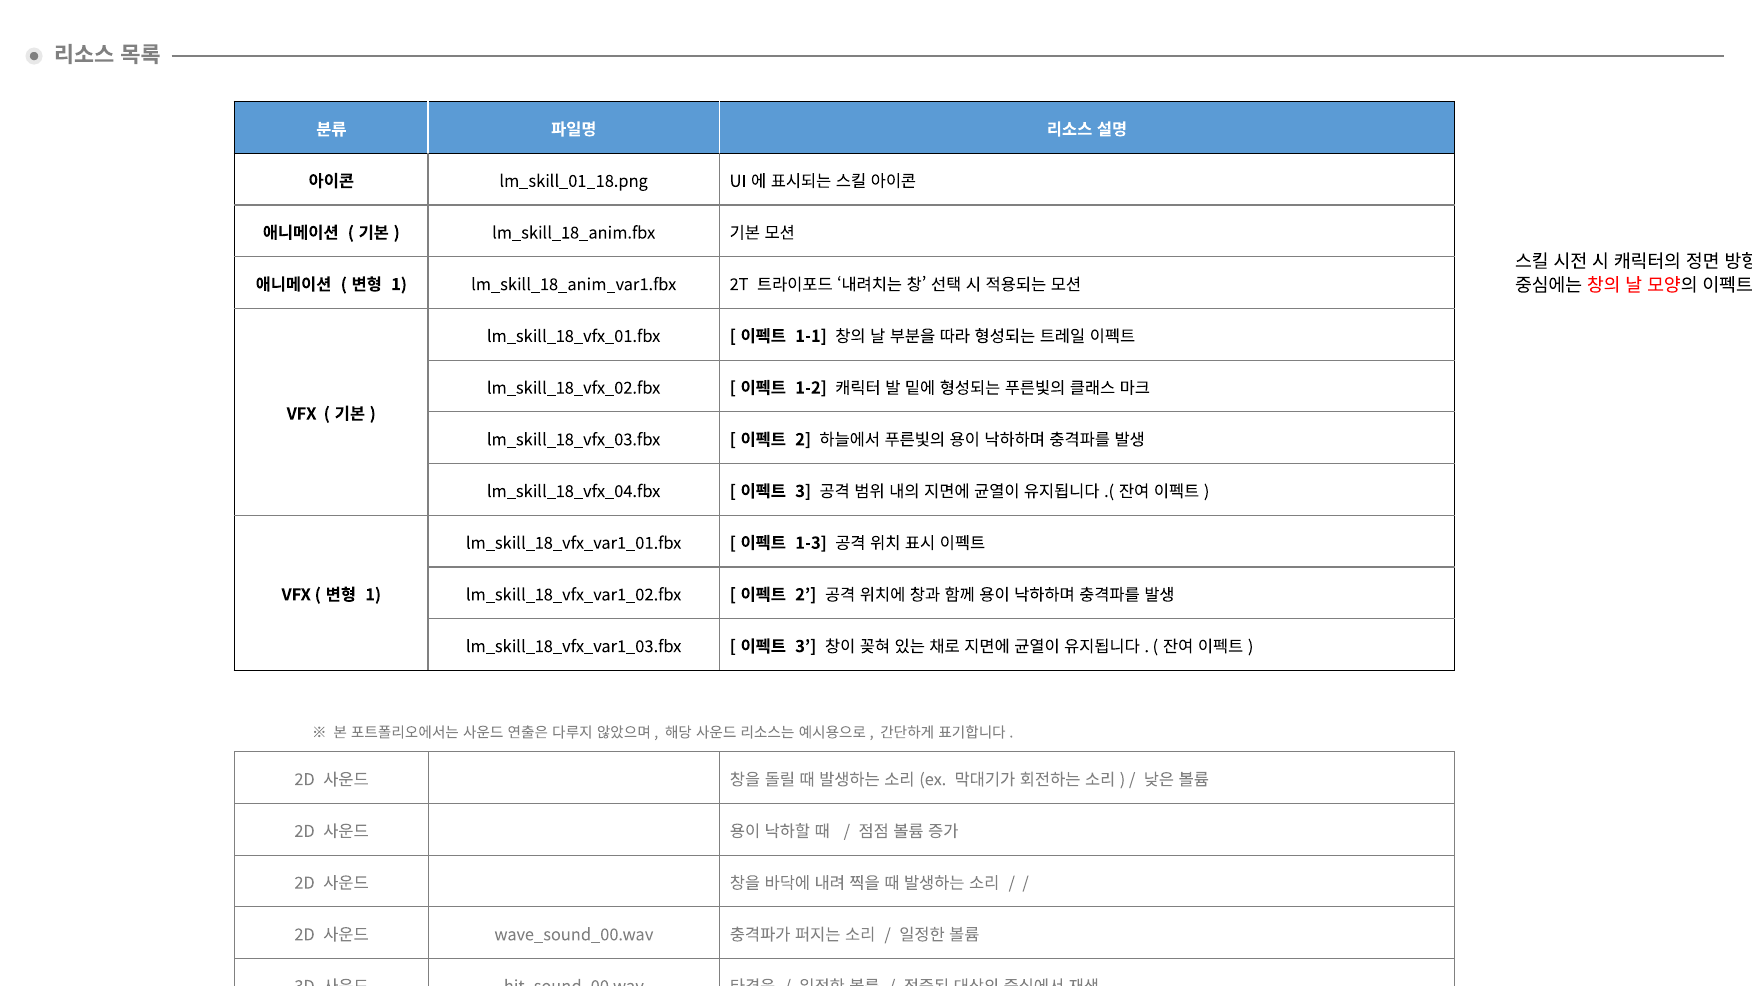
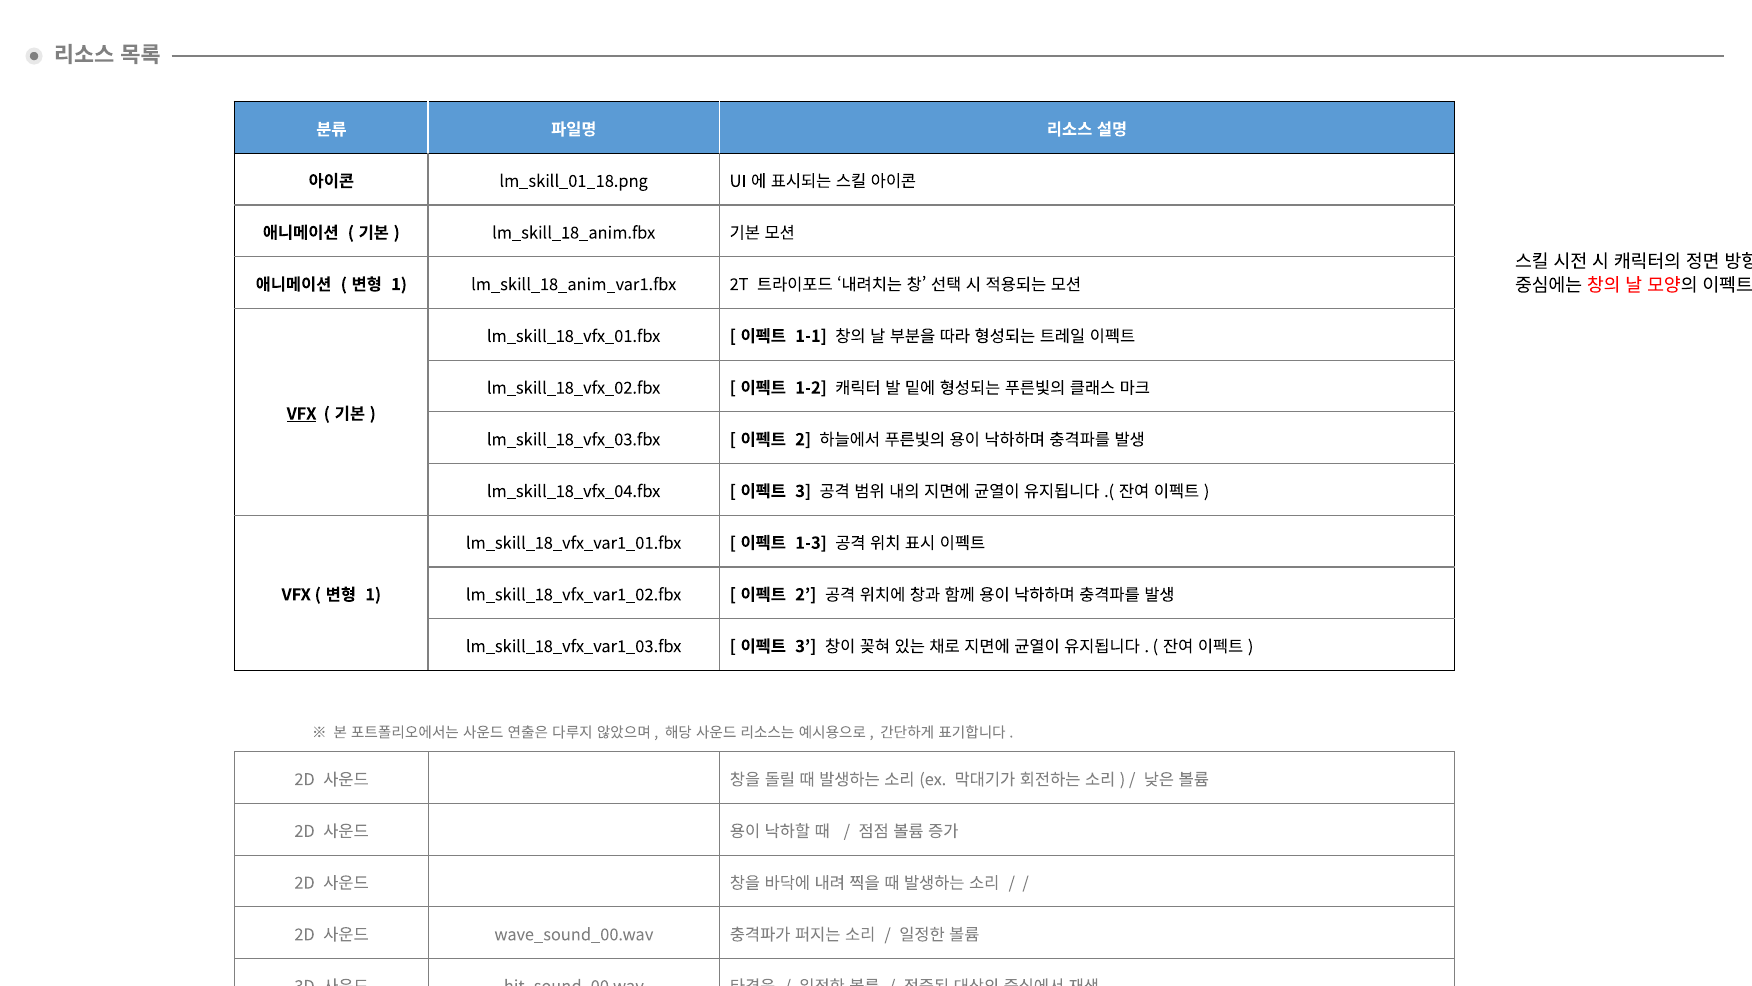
VFX at (302, 414) underline: none -> present
